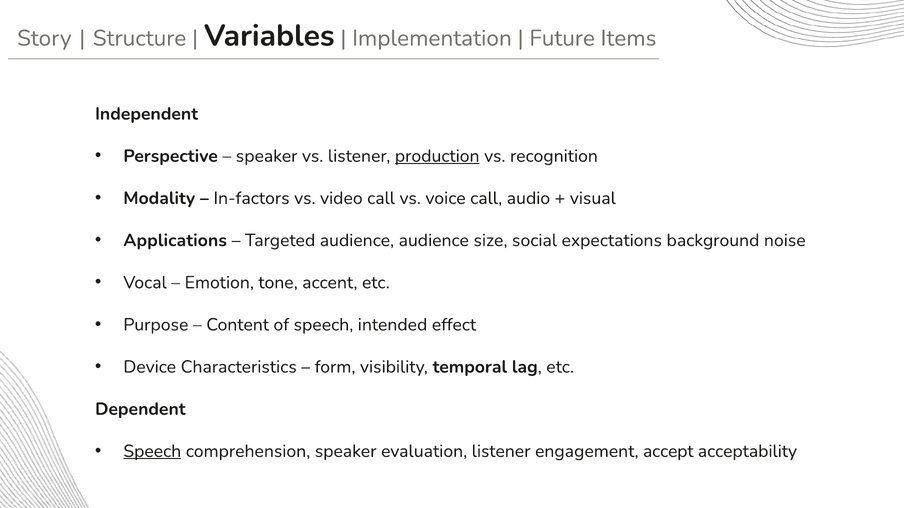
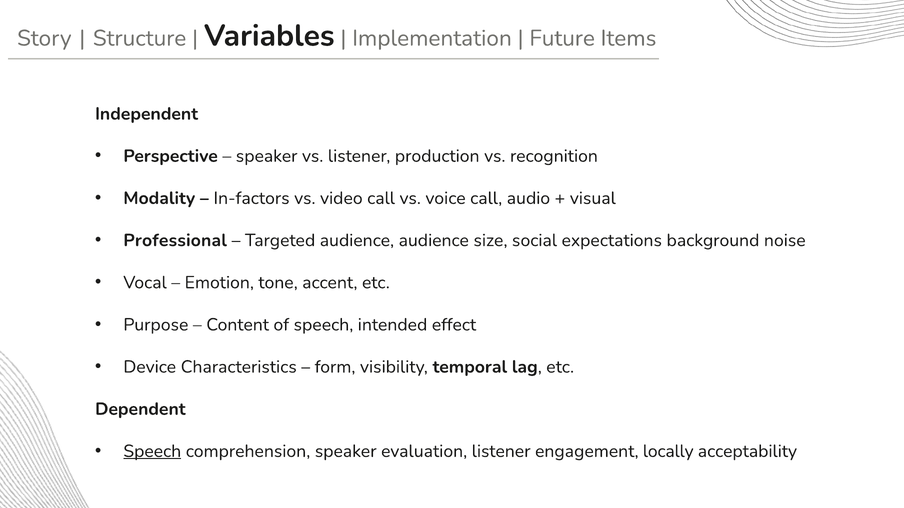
production underline: present -> none
Applications: Applications -> Professional
accept: accept -> locally
